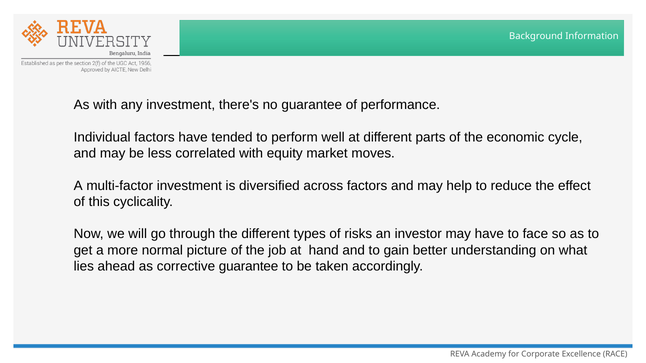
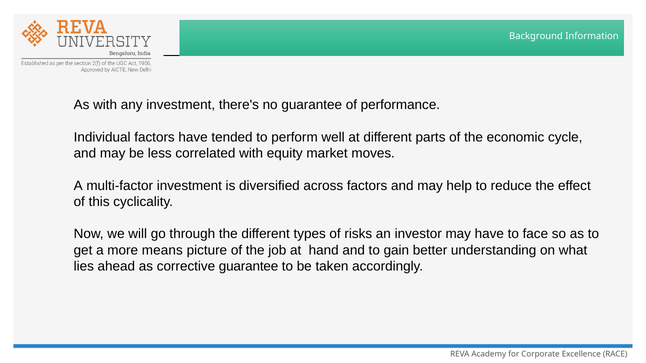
normal: normal -> means
